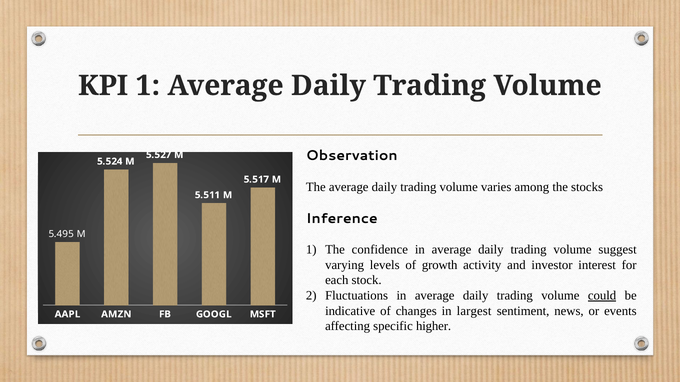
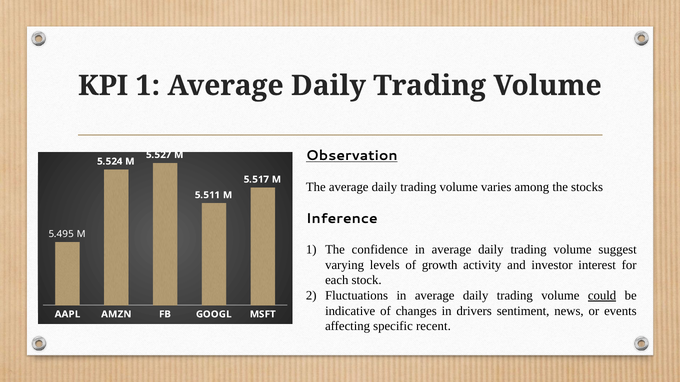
Observation underline: none -> present
largest: largest -> drivers
higher: higher -> recent
